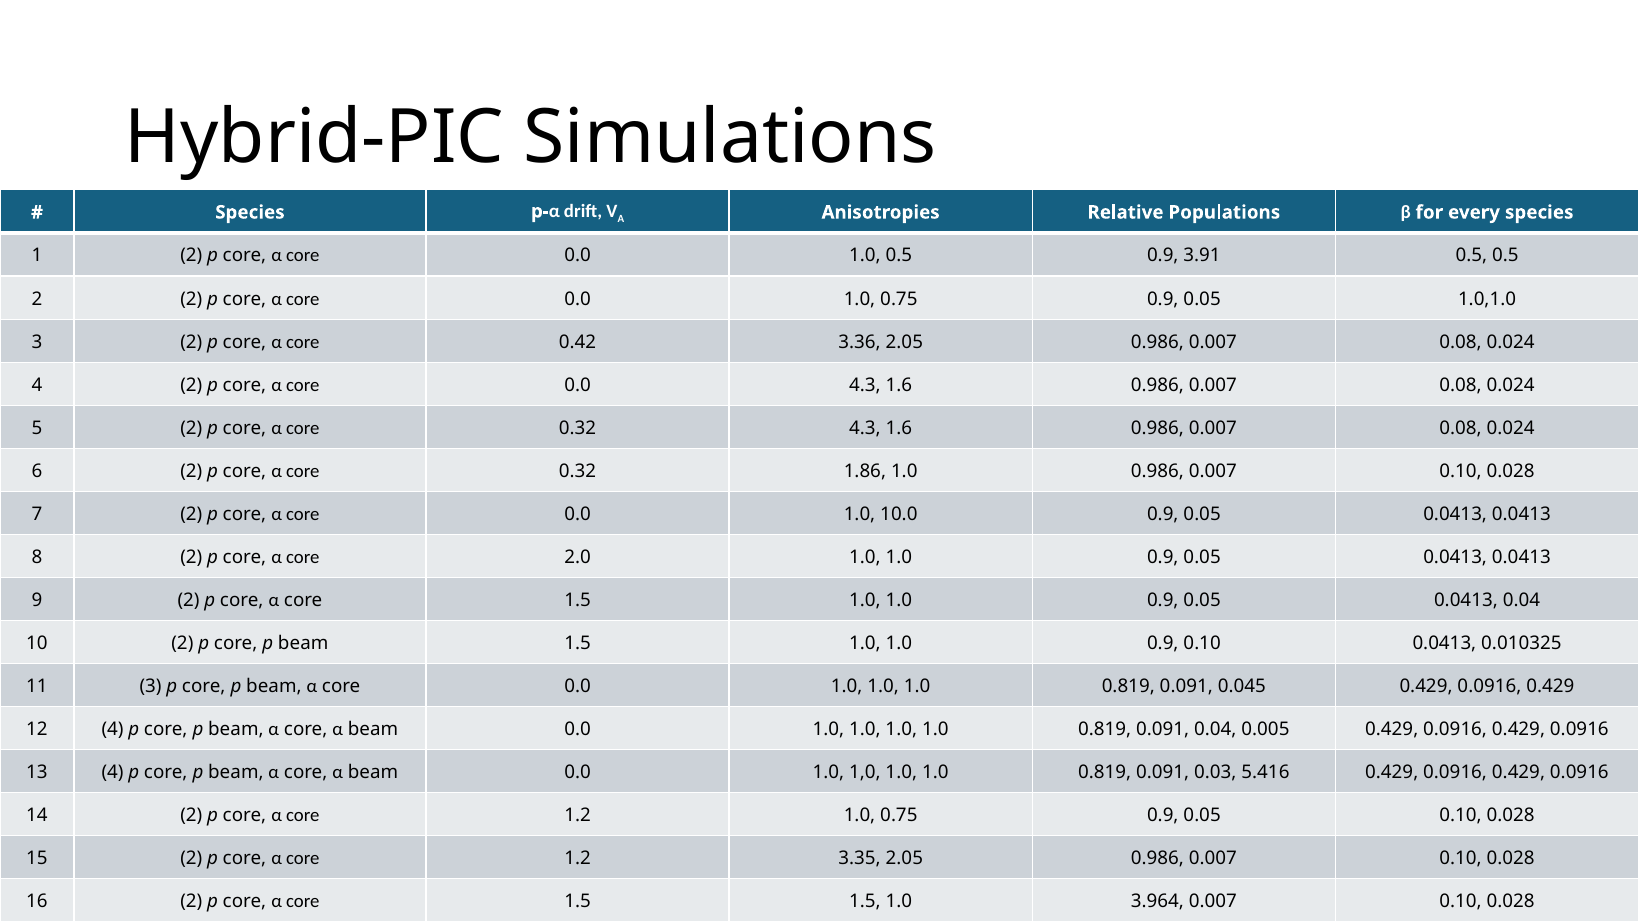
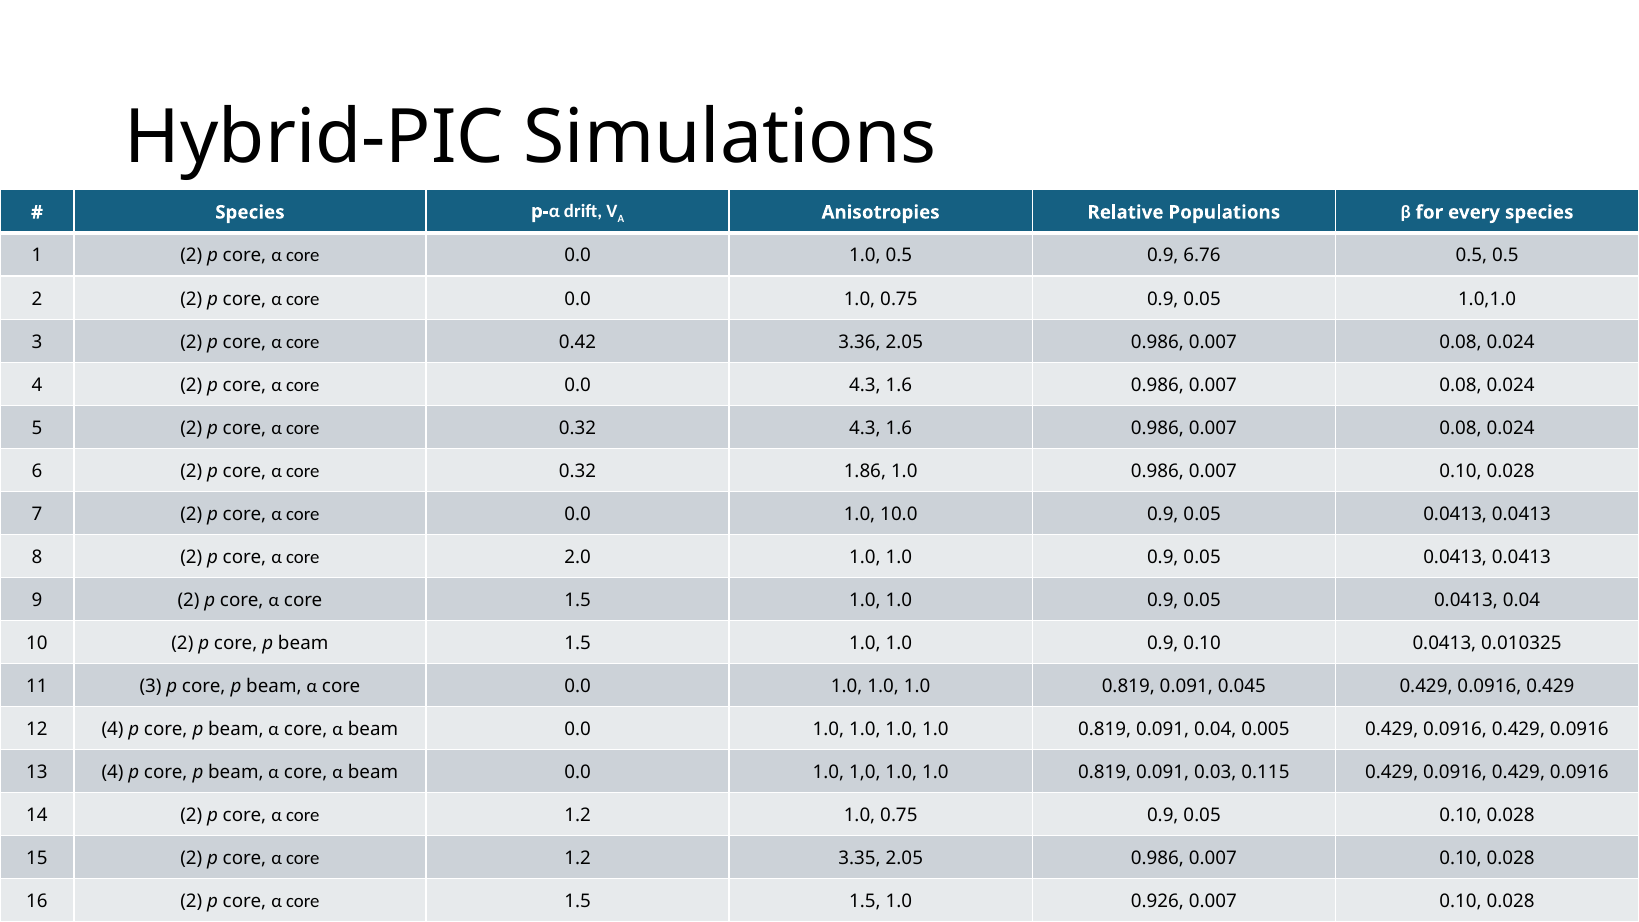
3.91: 3.91 -> 6.76
5.416: 5.416 -> 0.115
3.964: 3.964 -> 0.926
